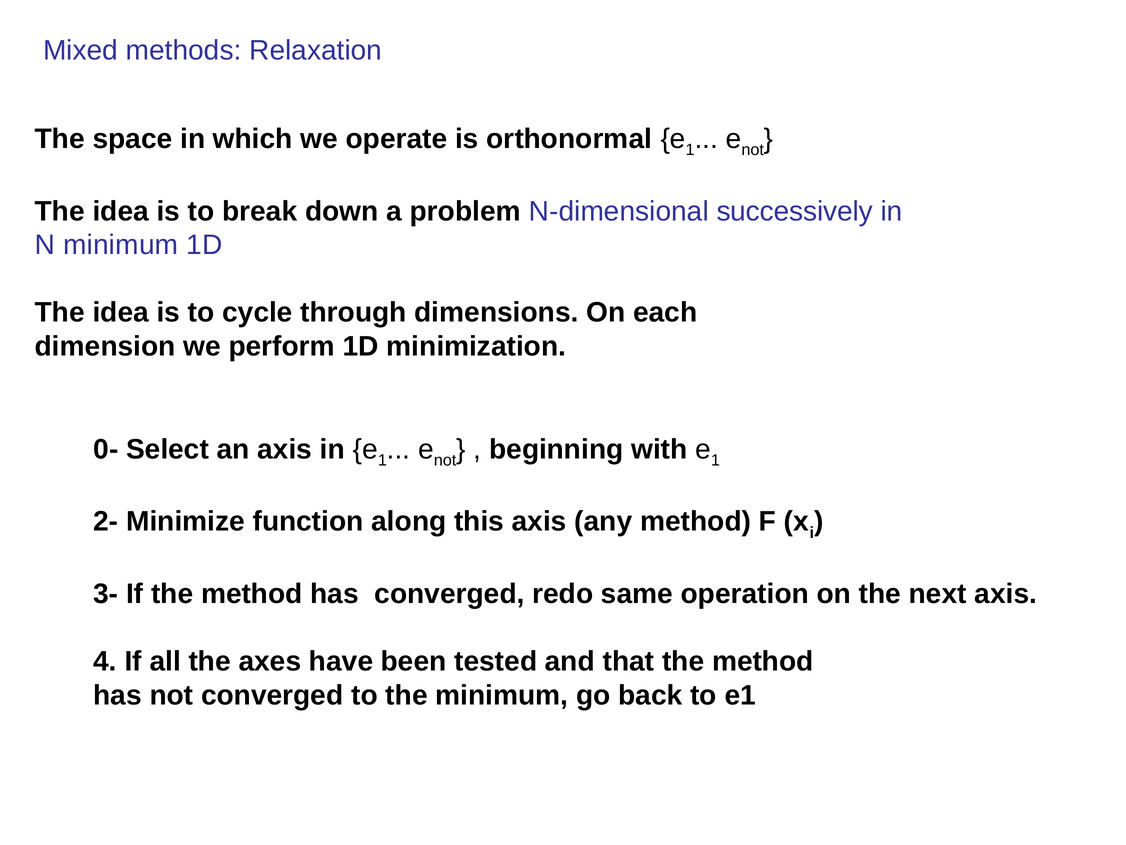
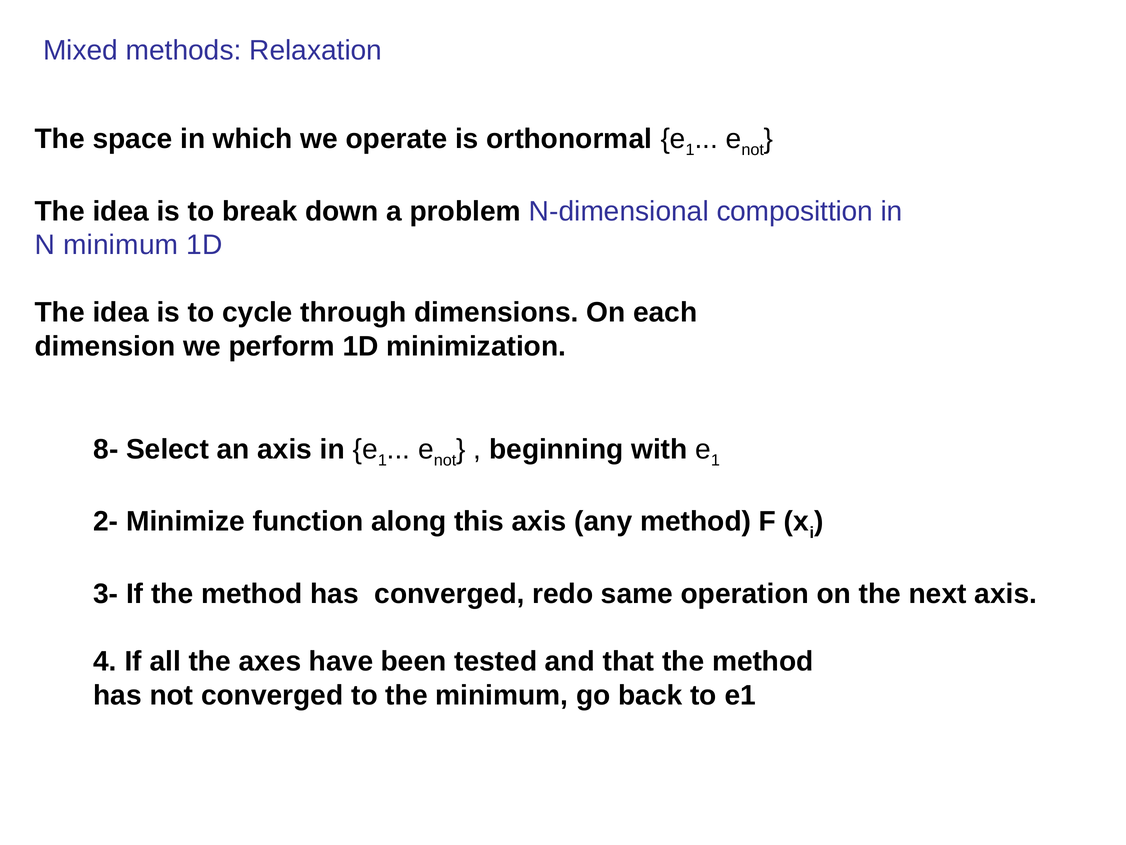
successively: successively -> composittion
0-: 0- -> 8-
